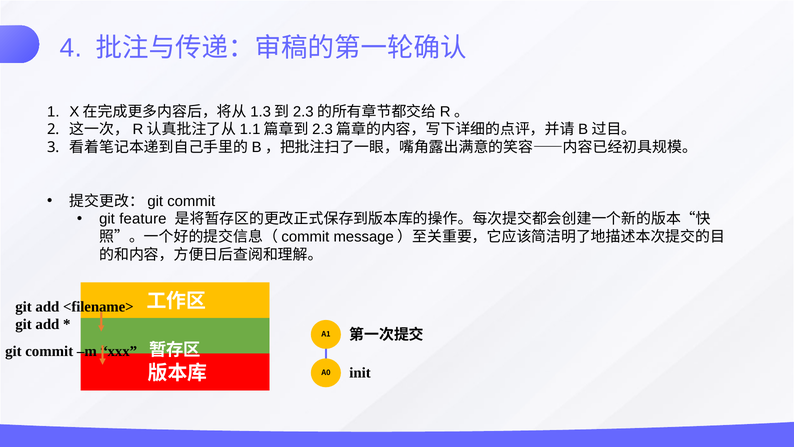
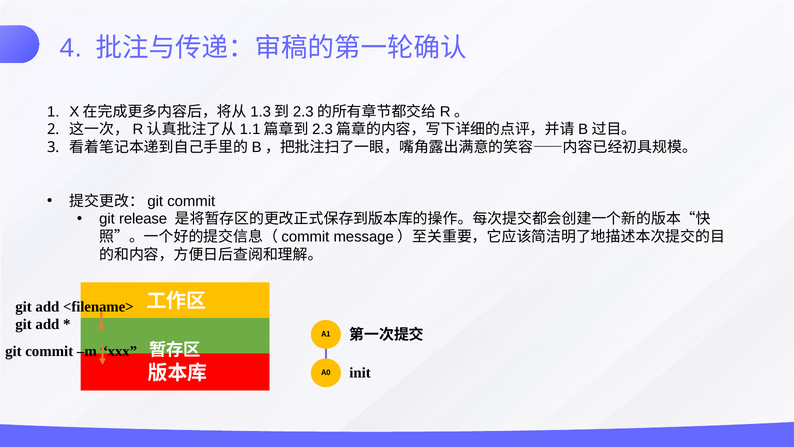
feature: feature -> release
